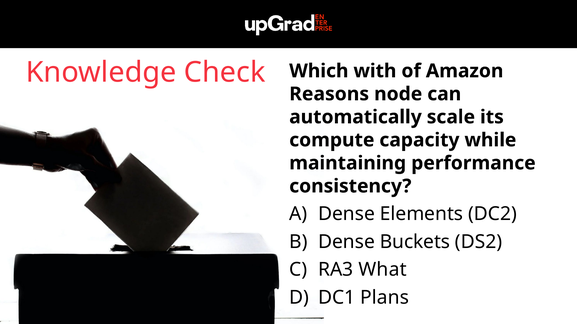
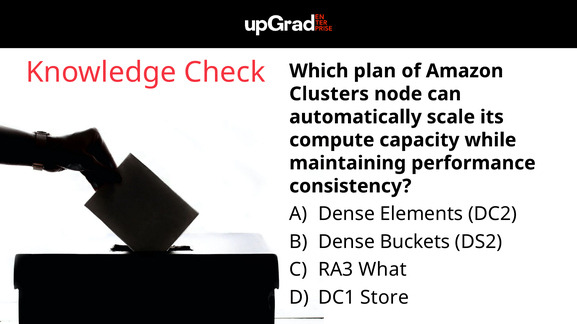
with: with -> plan
Reasons: Reasons -> Clusters
Plans: Plans -> Store
